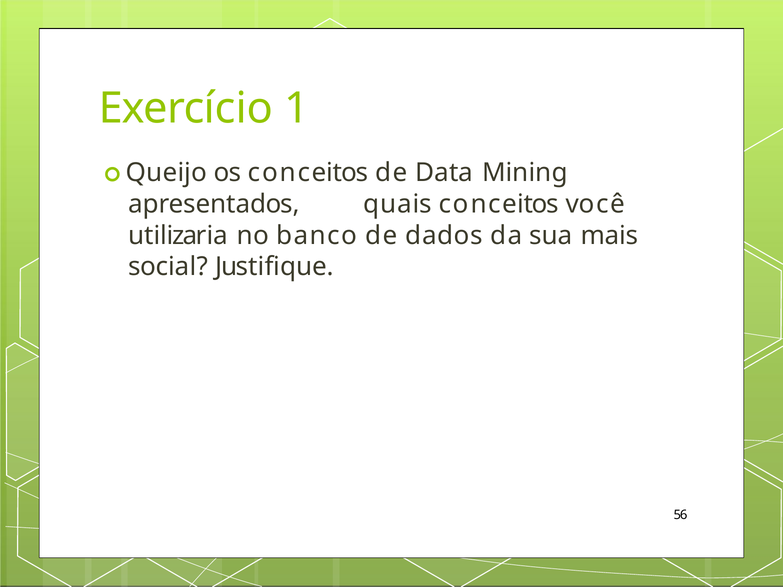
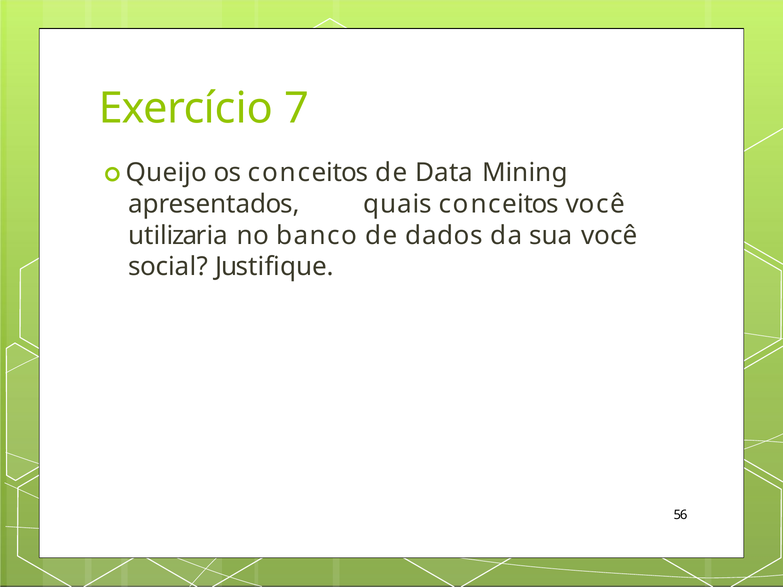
1: 1 -> 7
sua mais: mais -> você
